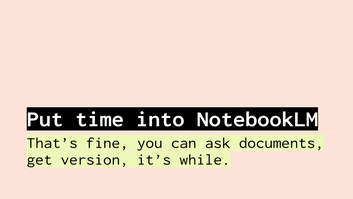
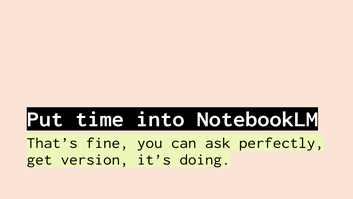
documents: documents -> perfectly
while: while -> doing
